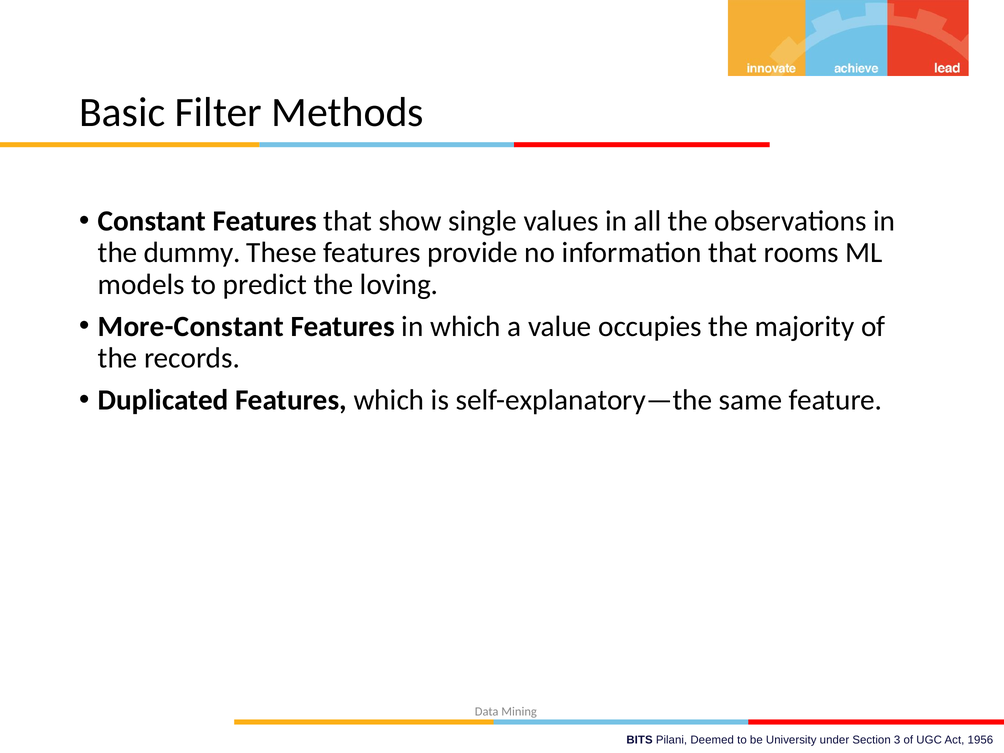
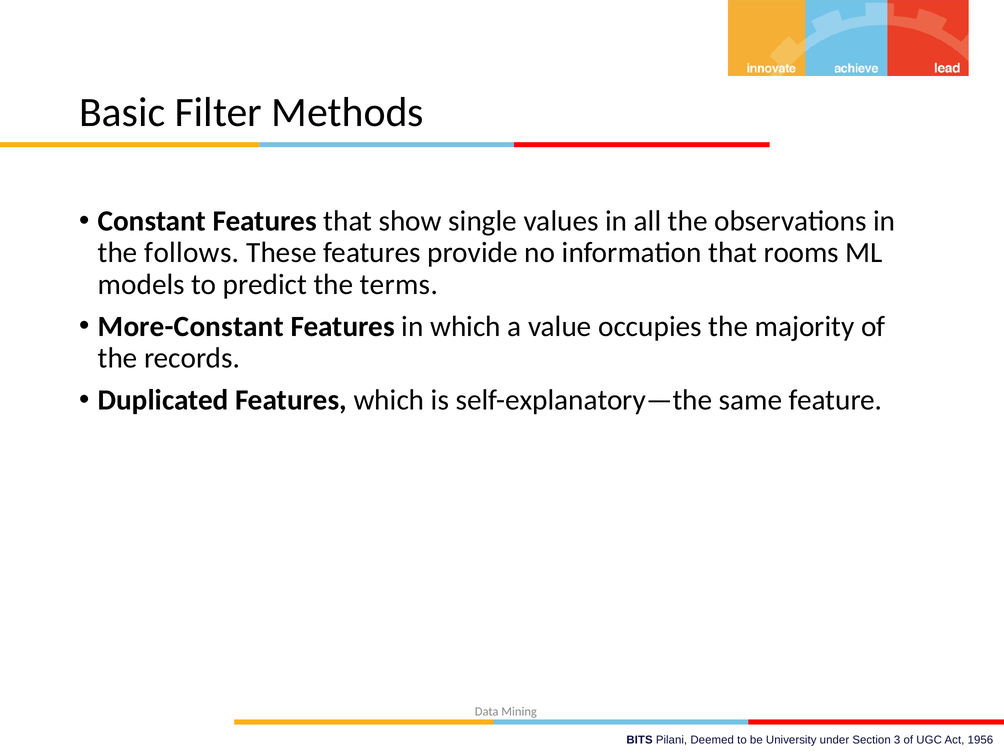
dummy: dummy -> follows
loving: loving -> terms
